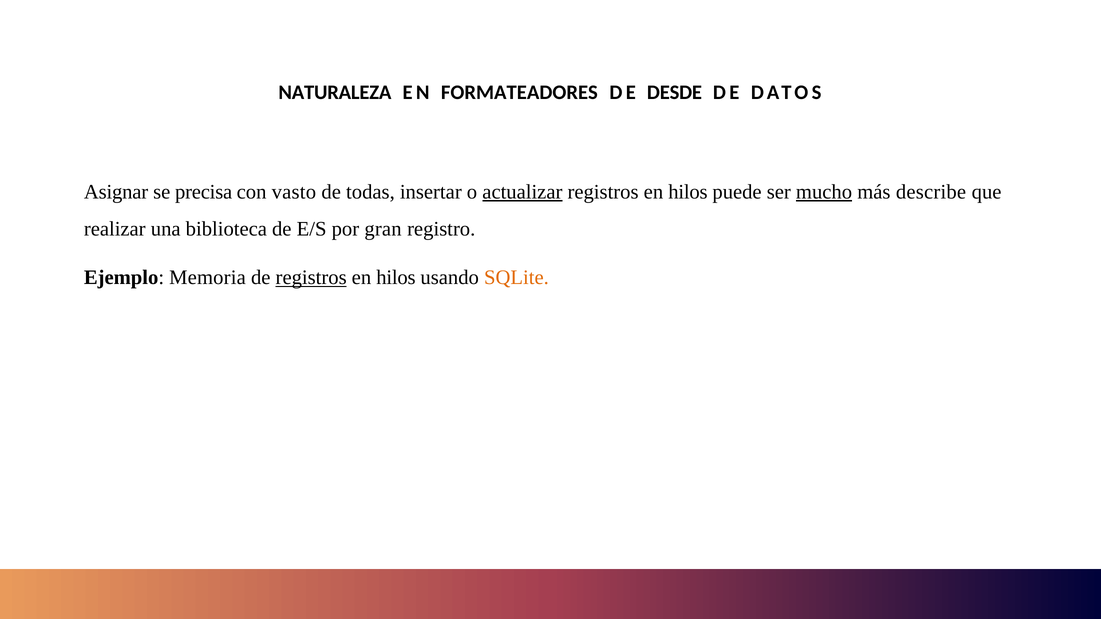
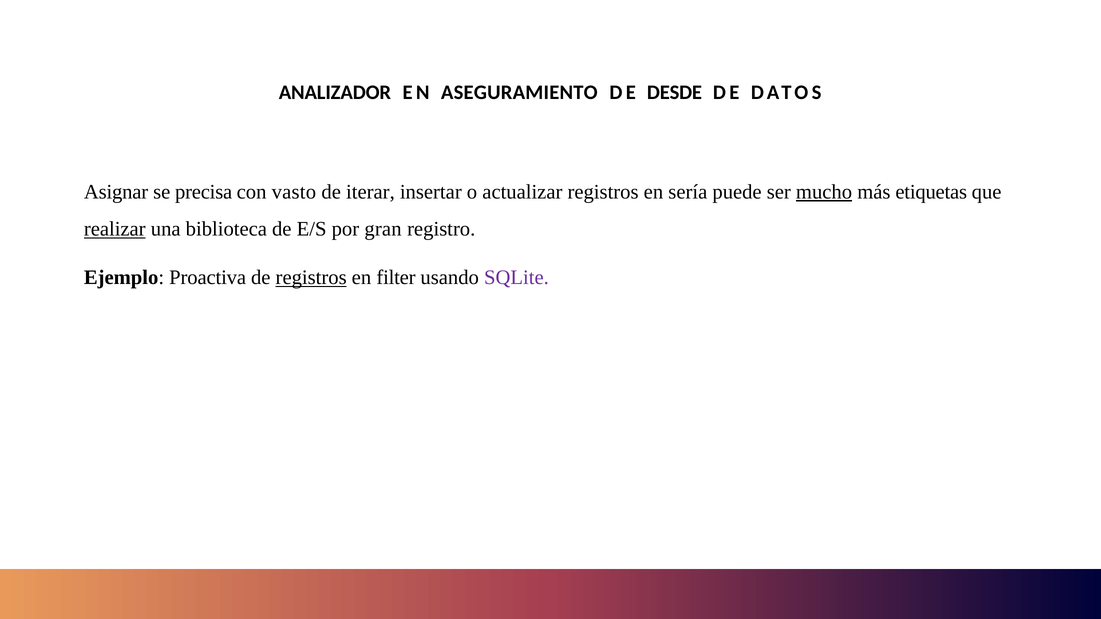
NATURALEZA: NATURALEZA -> ANALIZADOR
FORMATEADORES: FORMATEADORES -> ASEGURAMIENTO
todas: todas -> iterar
actualizar underline: present -> none
hilos at (688, 192): hilos -> sería
describe: describe -> etiquetas
realizar underline: none -> present
Memoria: Memoria -> Proactiva
hilos at (396, 278): hilos -> filter
SQLite colour: orange -> purple
